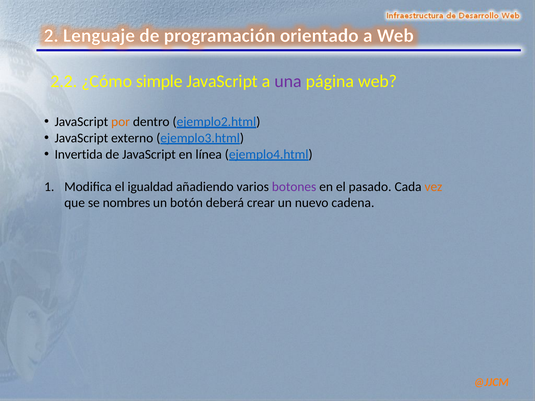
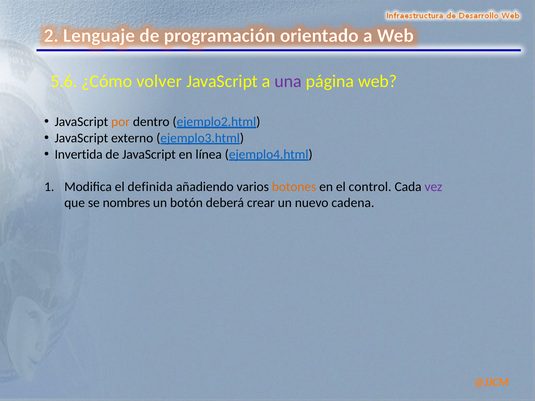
2.2: 2.2 -> 5.6
simple: simple -> volver
igualdad: igualdad -> definida
botones colour: purple -> orange
pasado: pasado -> control
vez colour: orange -> purple
